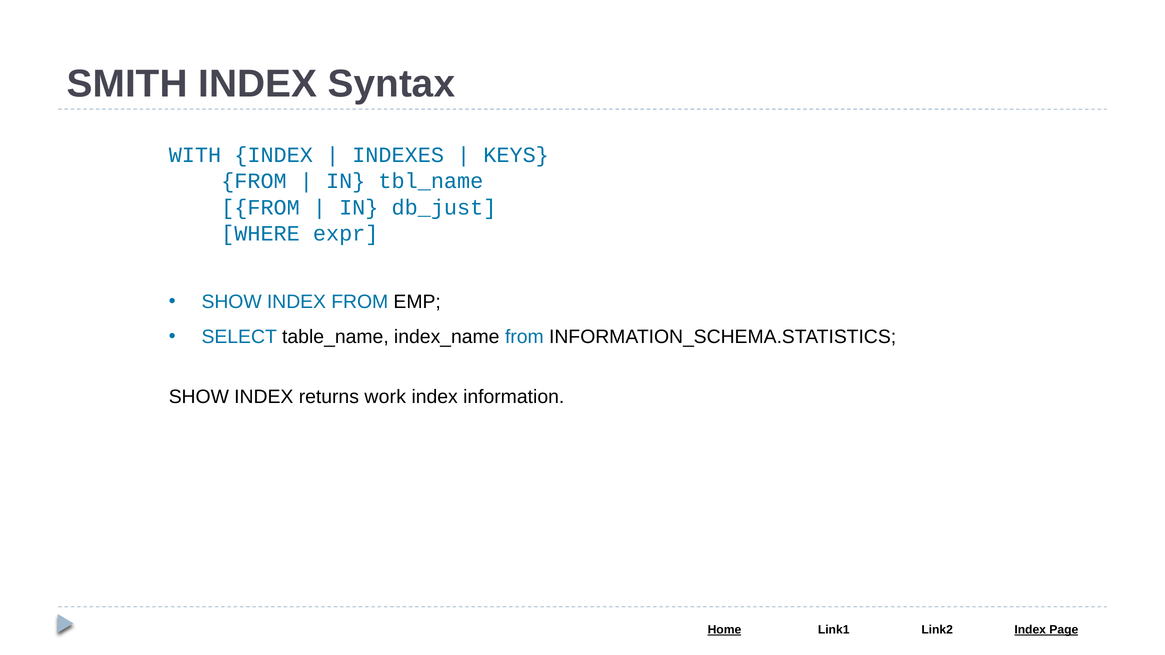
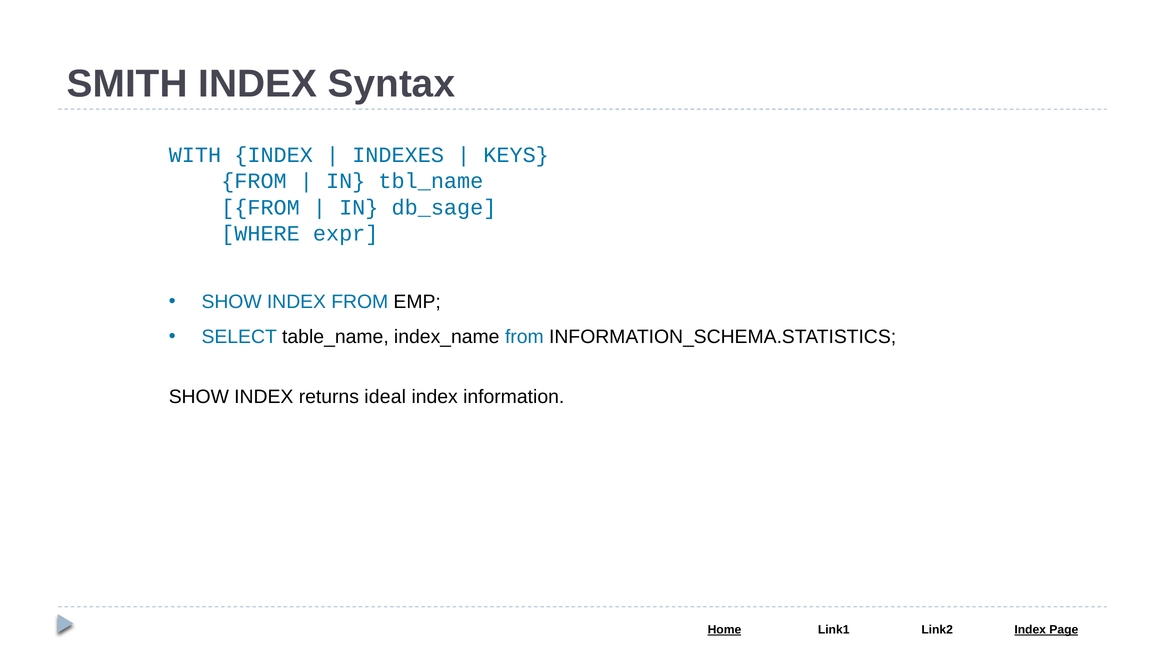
db_just: db_just -> db_sage
work: work -> ideal
